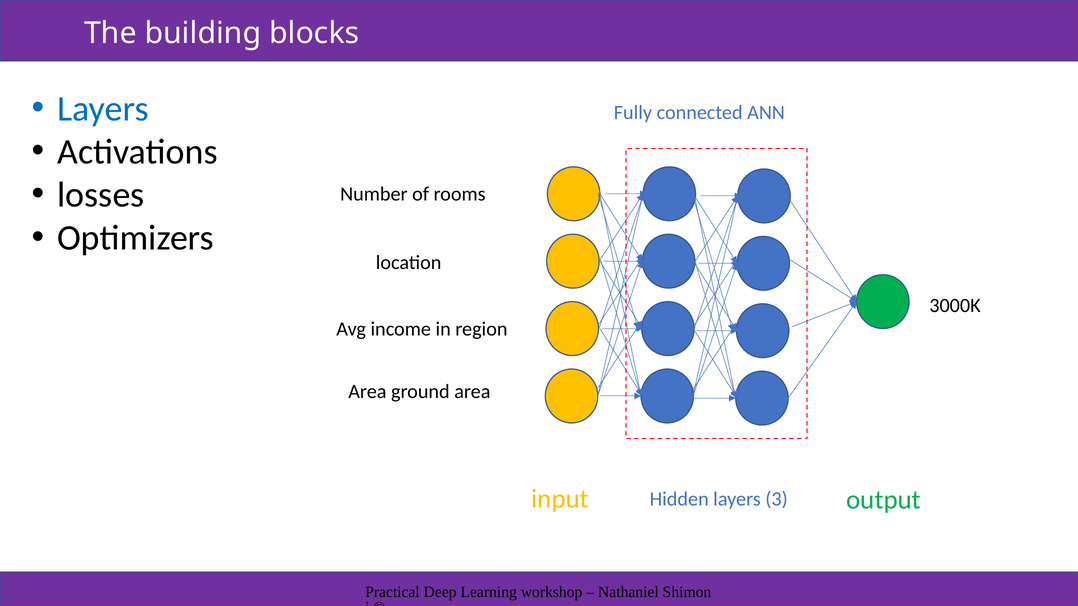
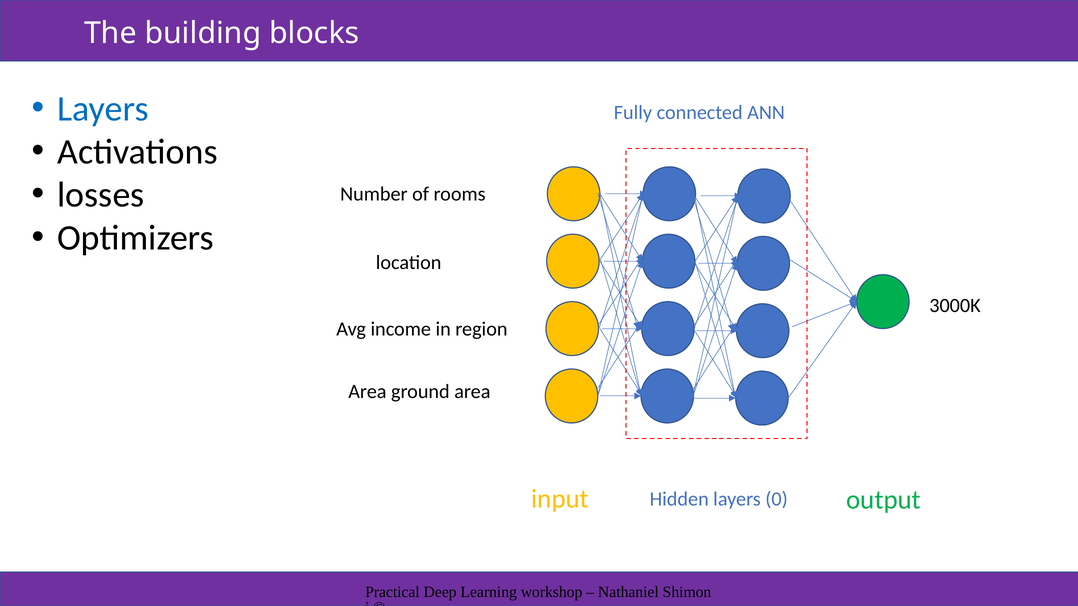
3: 3 -> 0
